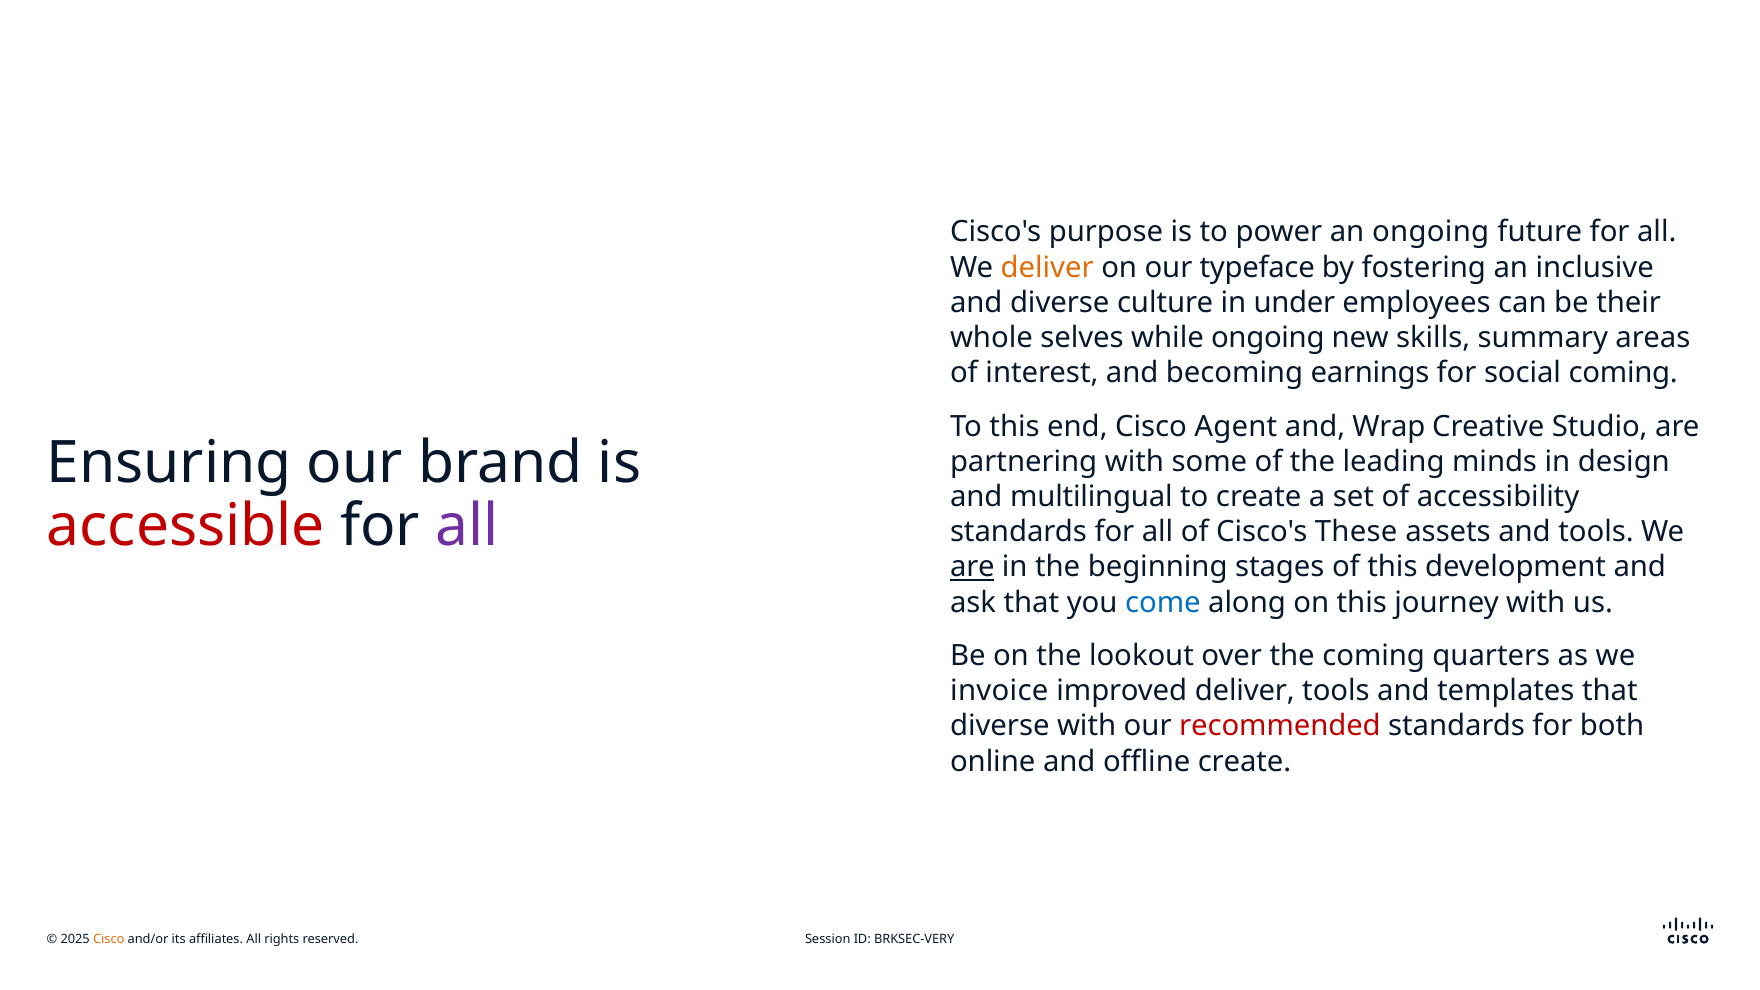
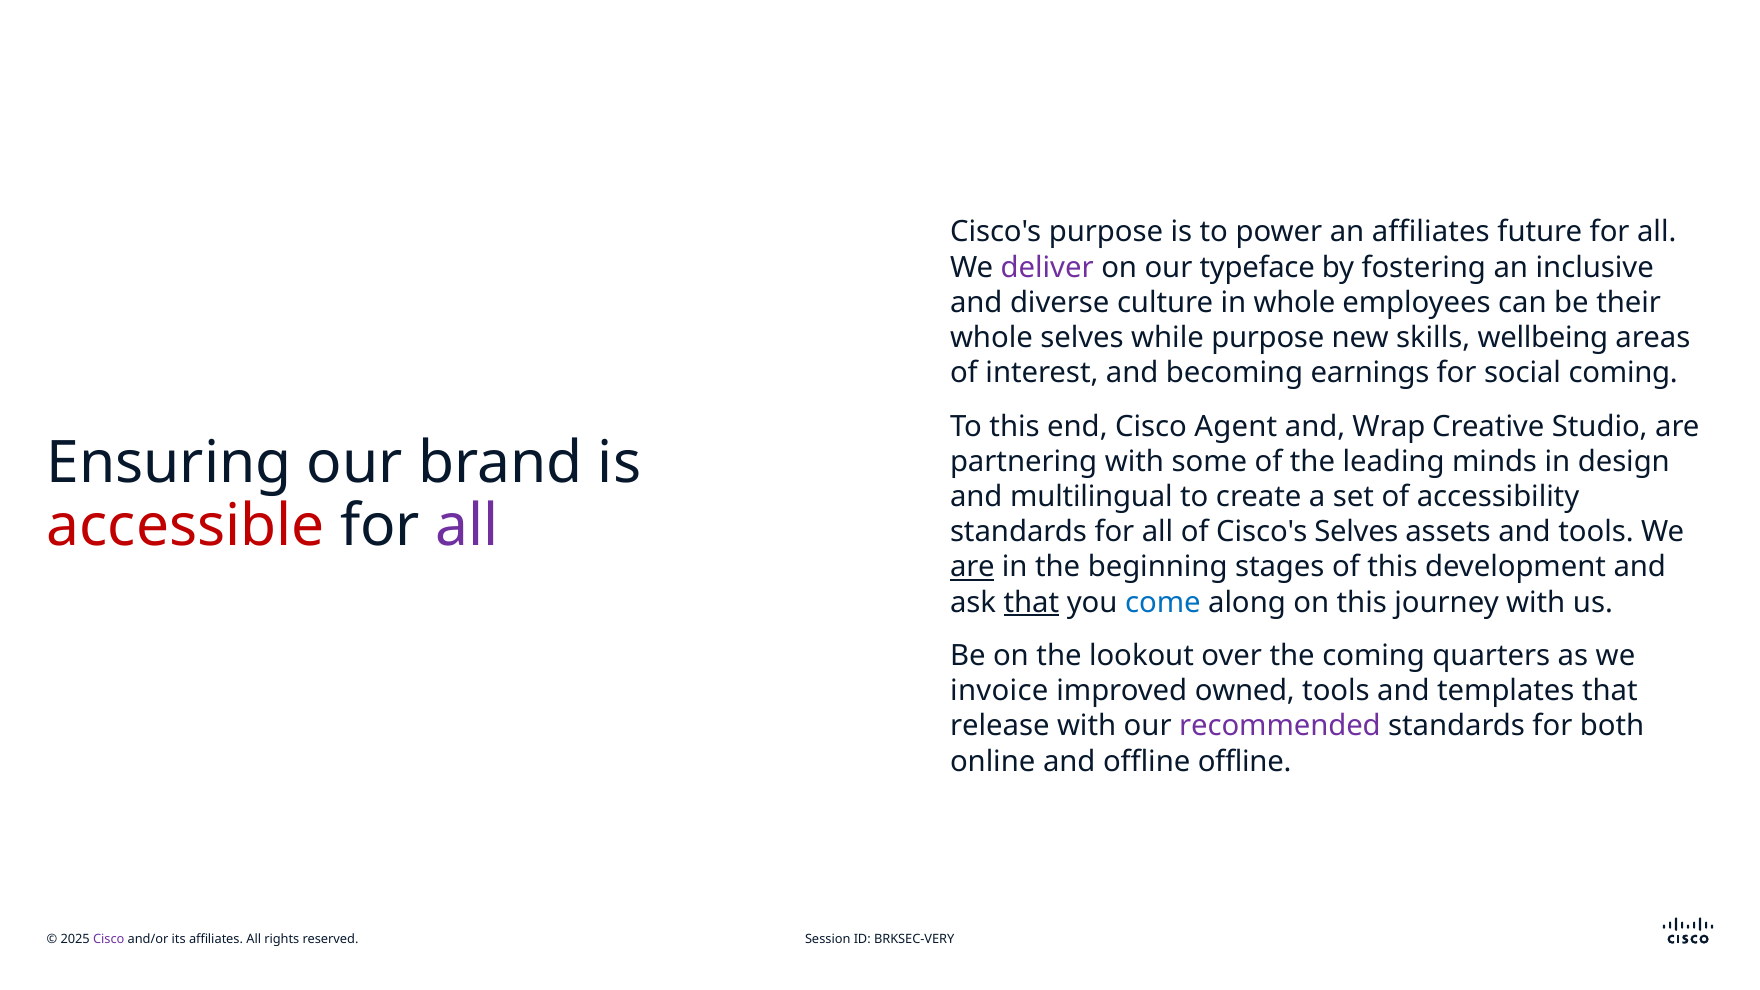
an ongoing: ongoing -> affiliates
deliver at (1047, 267) colour: orange -> purple
in under: under -> whole
while ongoing: ongoing -> purpose
summary: summary -> wellbeing
Cisco's These: These -> Selves
that at (1031, 602) underline: none -> present
improved deliver: deliver -> owned
diverse at (1000, 726): diverse -> release
recommended colour: red -> purple
offline create: create -> offline
Cisco at (109, 940) colour: orange -> purple
